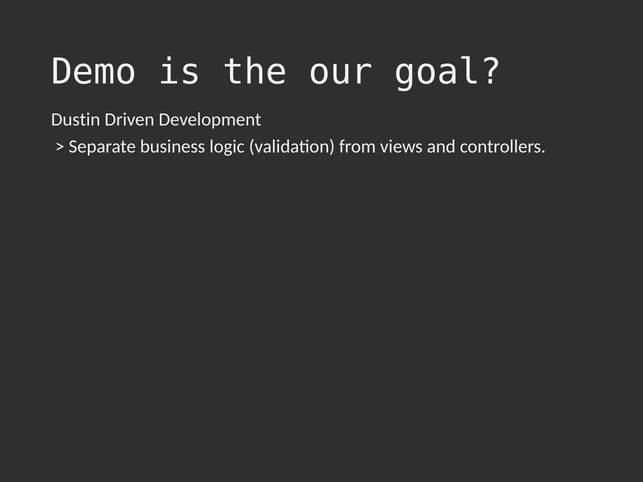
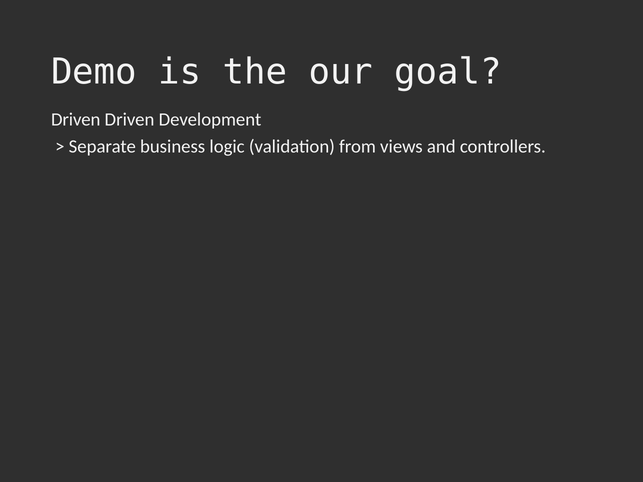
Dustin at (76, 120): Dustin -> Driven
